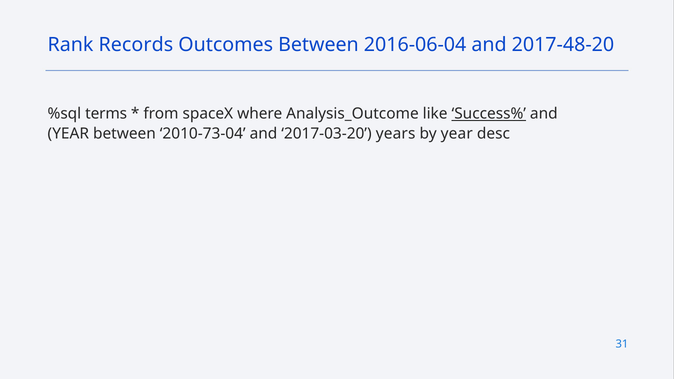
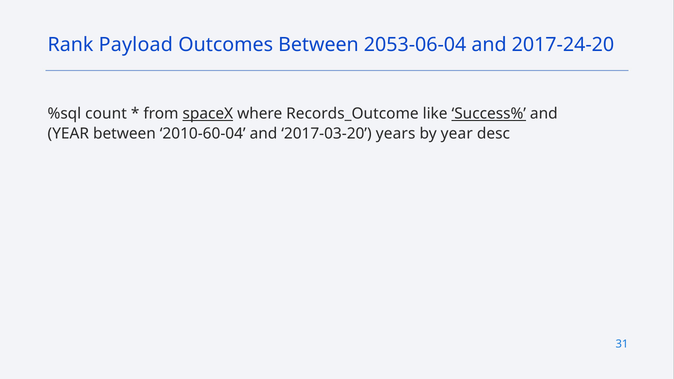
Records: Records -> Payload
2016-06-04: 2016-06-04 -> 2053-06-04
2017-48-20: 2017-48-20 -> 2017-24-20
terms: terms -> count
spaceX underline: none -> present
Analysis_Outcome: Analysis_Outcome -> Records_Outcome
2010-73-04: 2010-73-04 -> 2010-60-04
